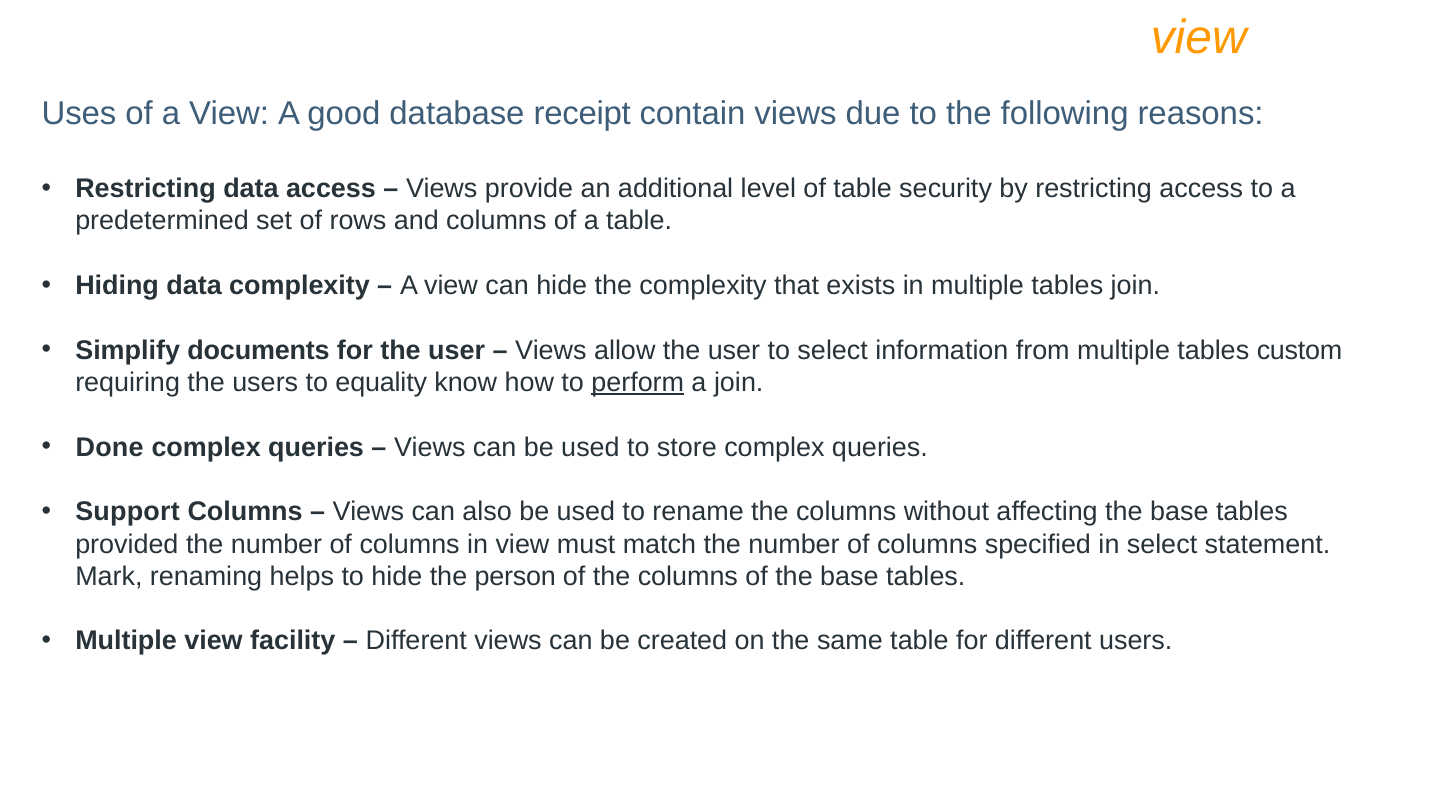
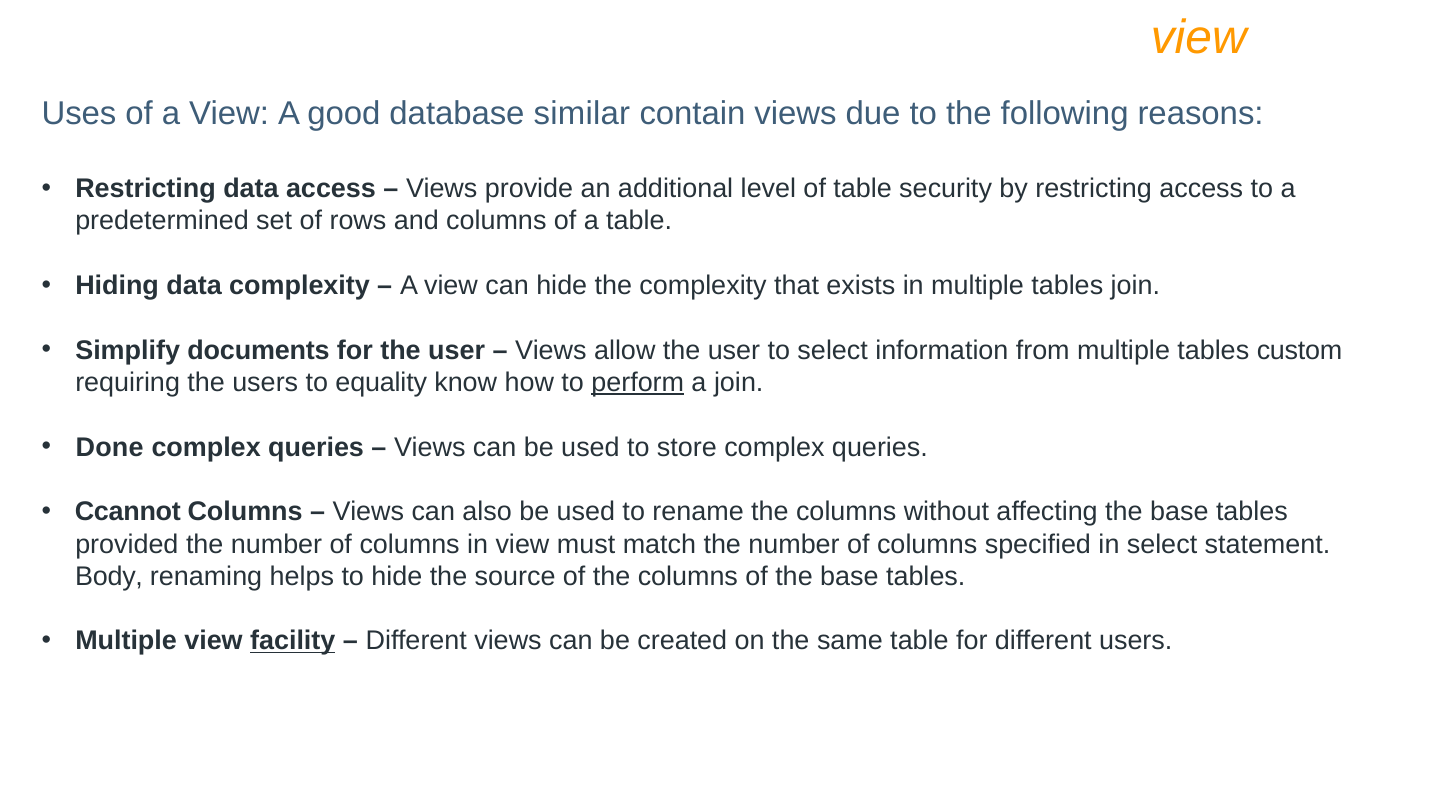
receipt: receipt -> similar
Support: Support -> Ccannot
Mark: Mark -> Body
person: person -> source
facility underline: none -> present
